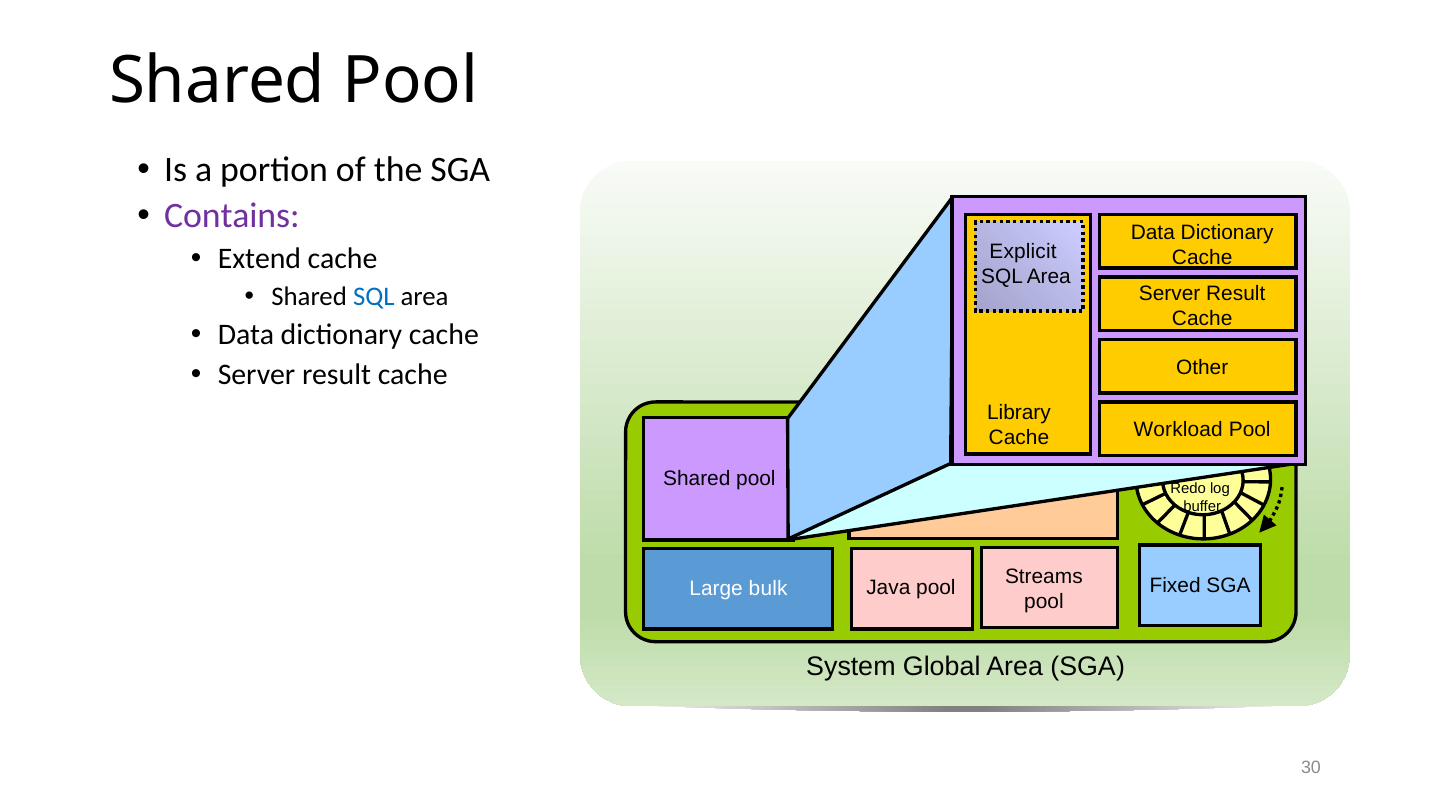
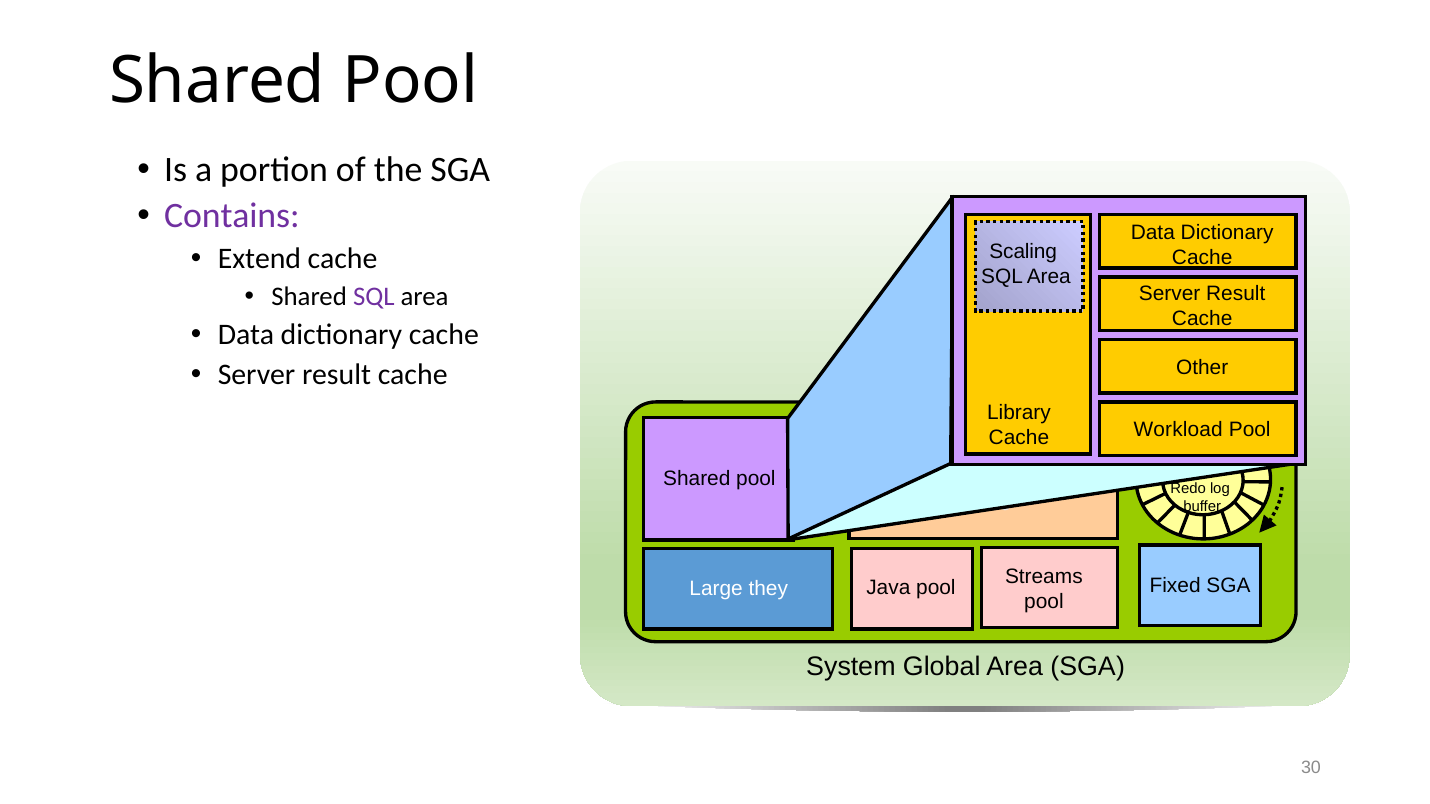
Explicit: Explicit -> Scaling
SQL at (374, 297) colour: blue -> purple
bulk: bulk -> they
